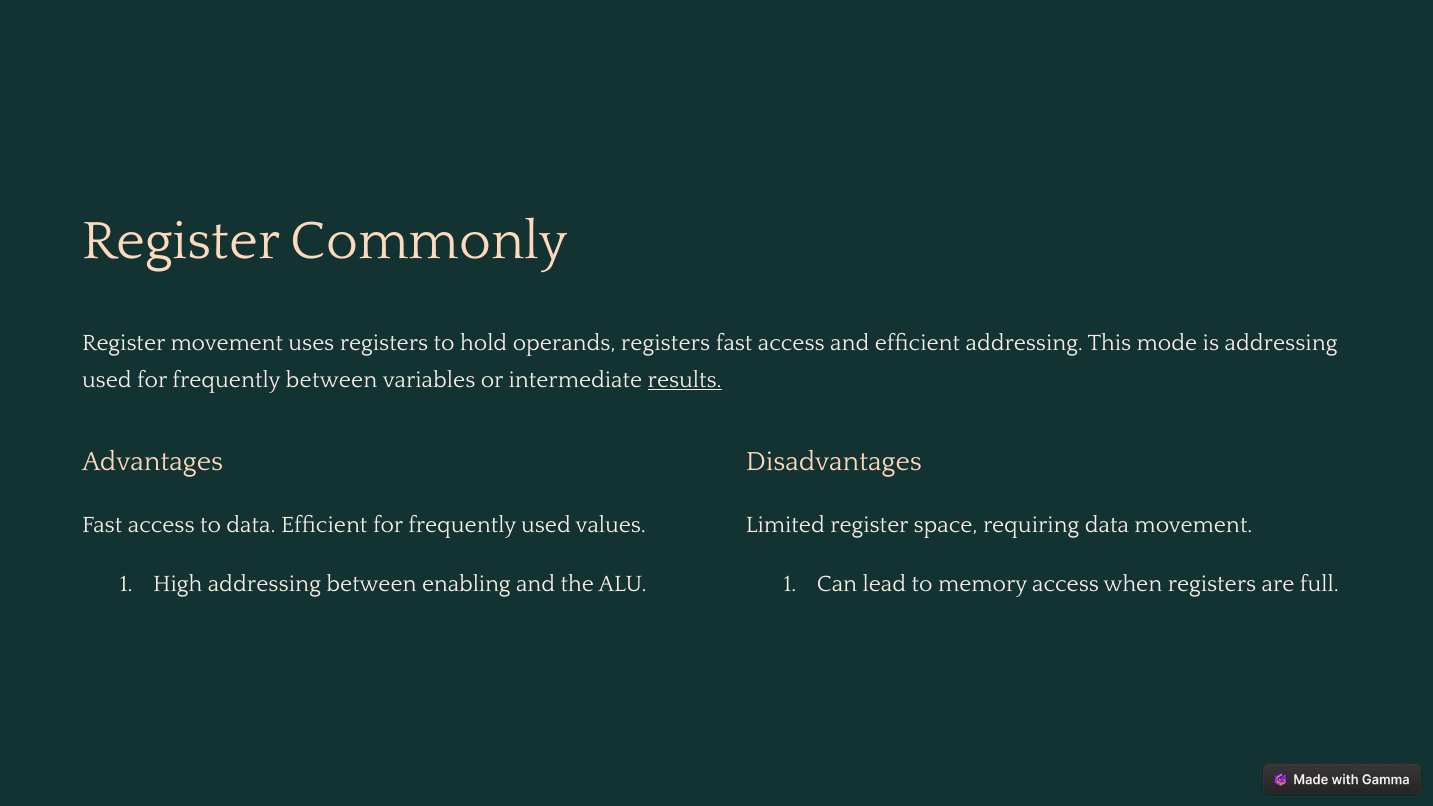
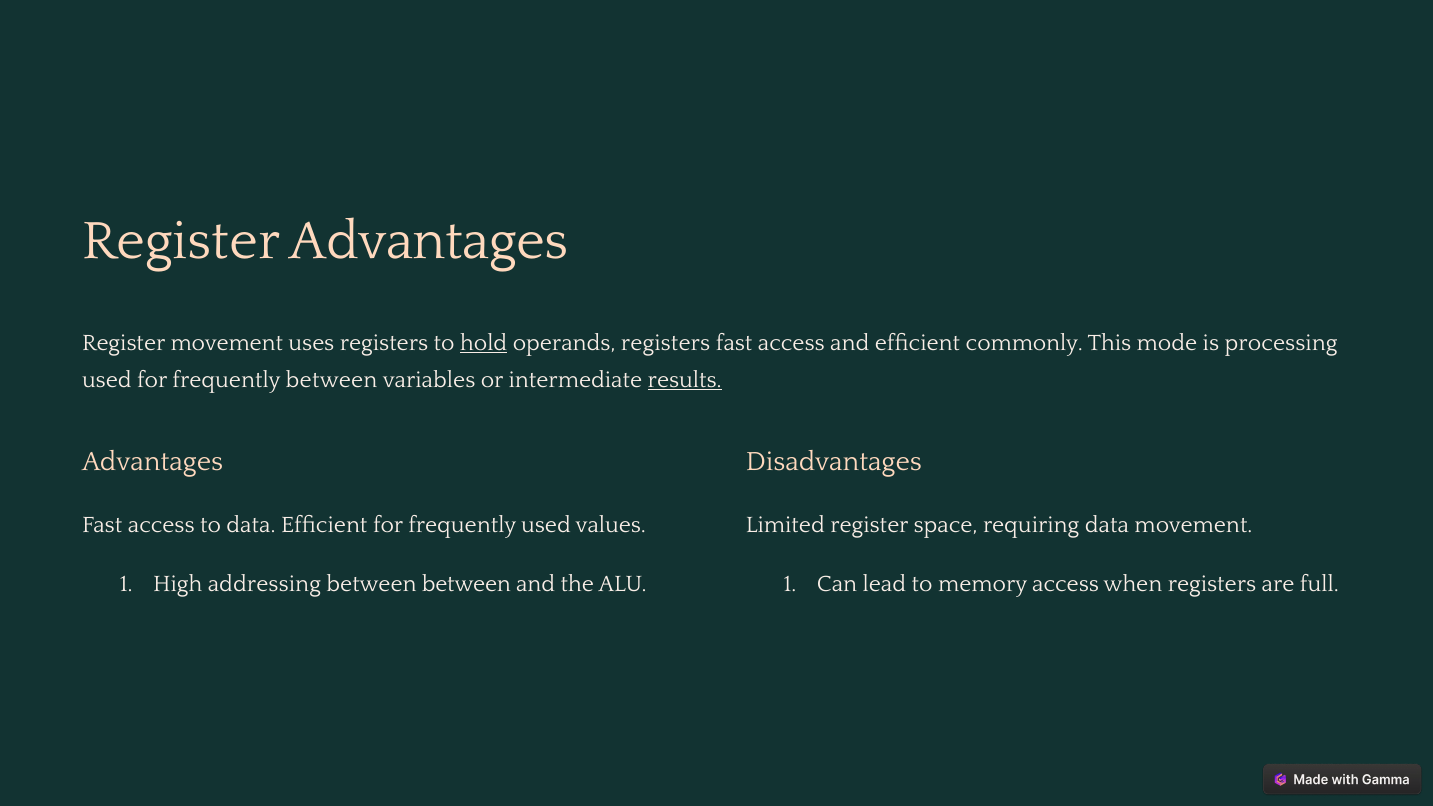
Register Commonly: Commonly -> Advantages
hold underline: none -> present
efficient addressing: addressing -> commonly
is addressing: addressing -> processing
between enabling: enabling -> between
